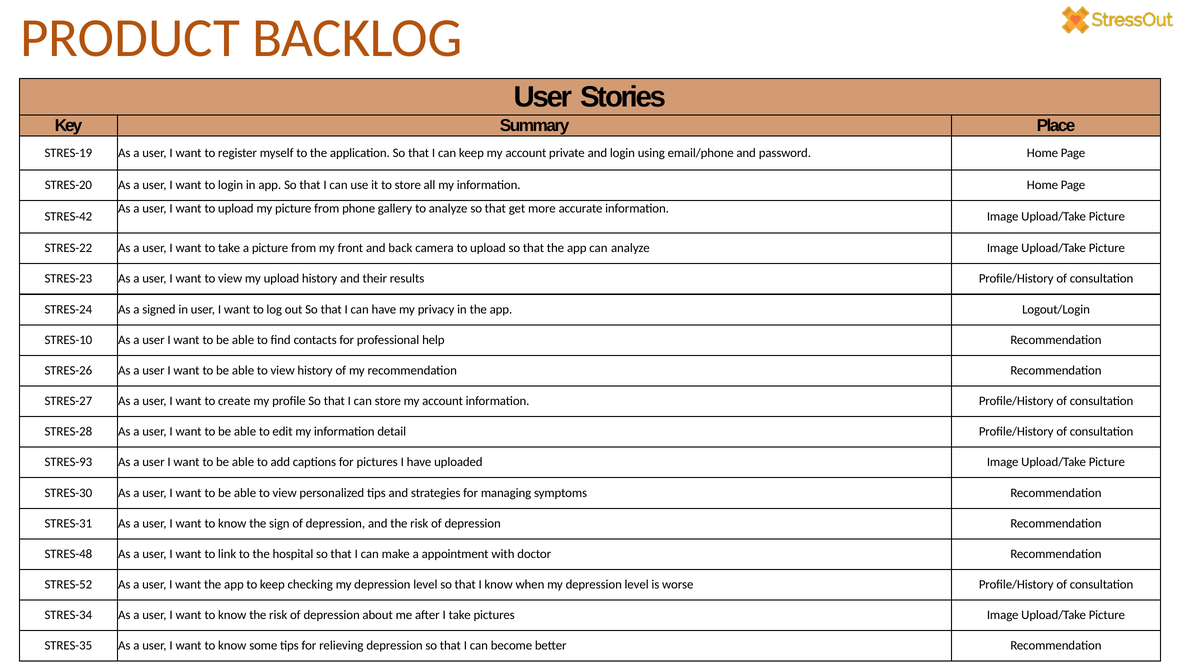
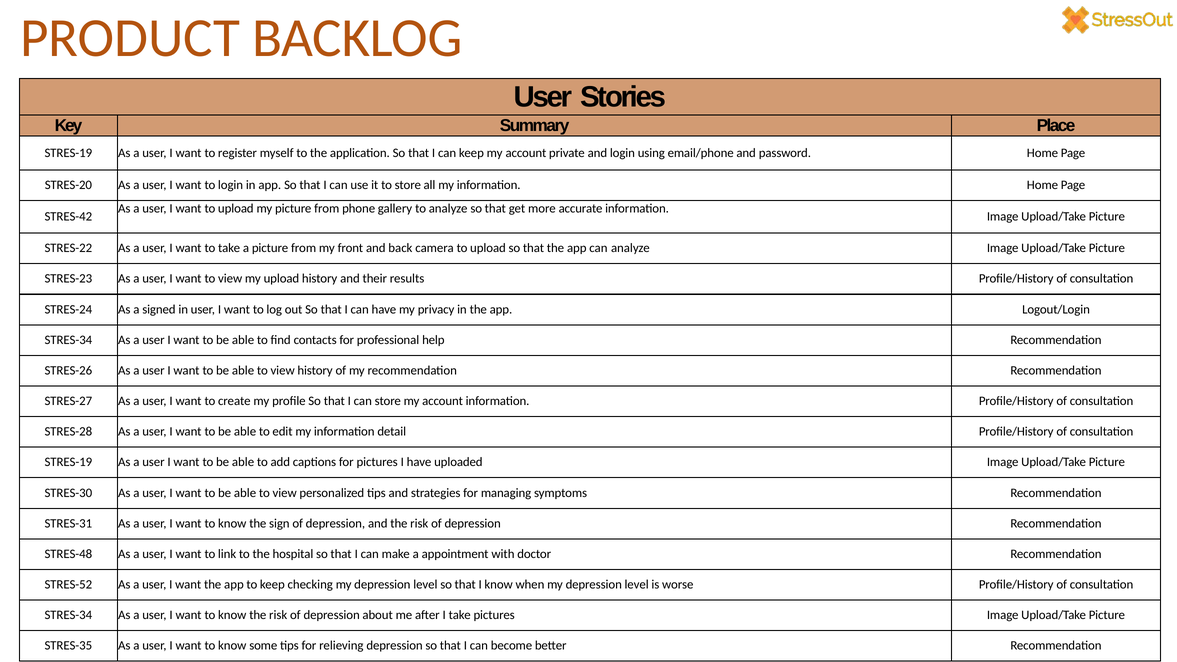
STRES-10 at (68, 340): STRES-10 -> STRES-34
STRES-93 at (68, 462): STRES-93 -> STRES-19
